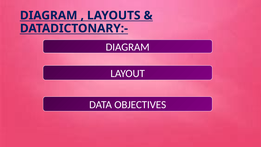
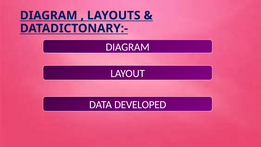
OBJECTIVES: OBJECTIVES -> DEVELOPED
